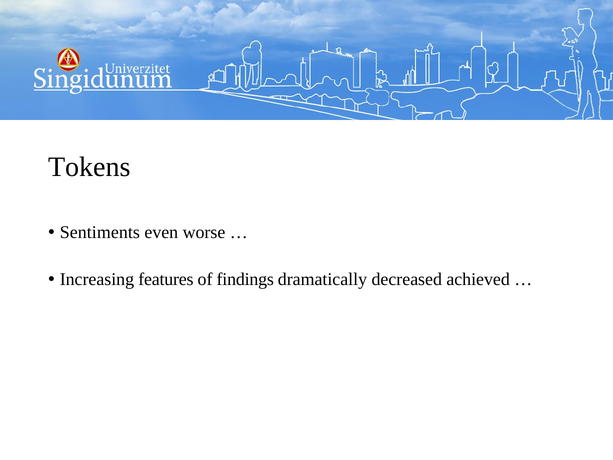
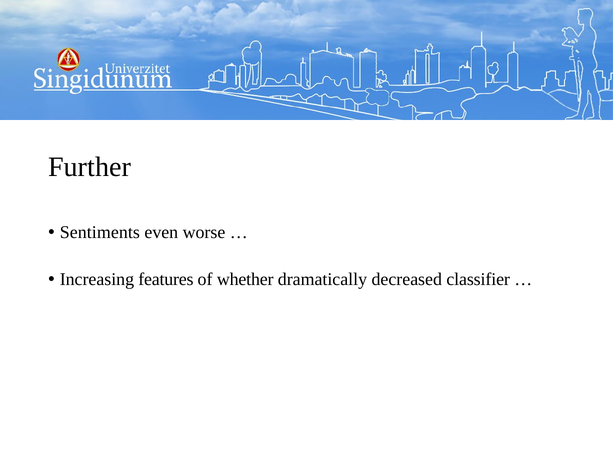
Tokens: Tokens -> Further
findings: findings -> whether
achieved: achieved -> classifier
